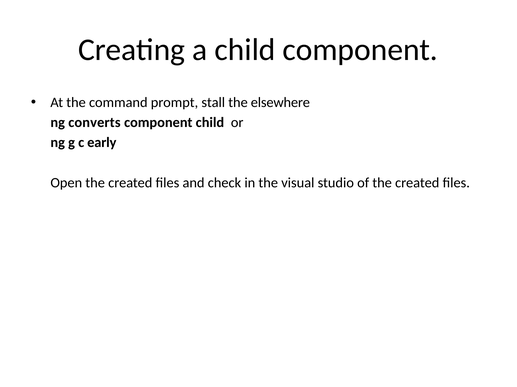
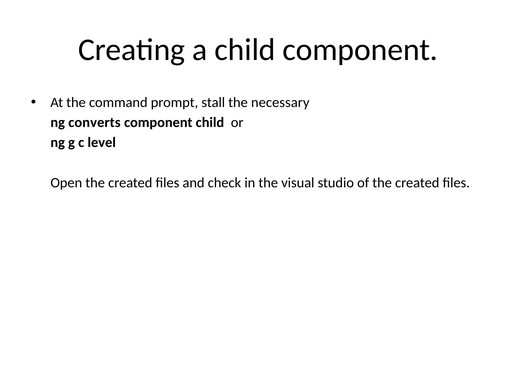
elsewhere: elsewhere -> necessary
early: early -> level
